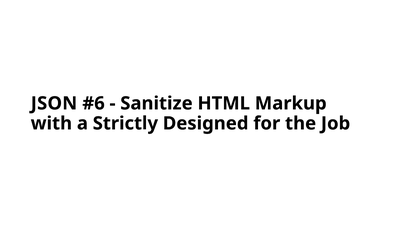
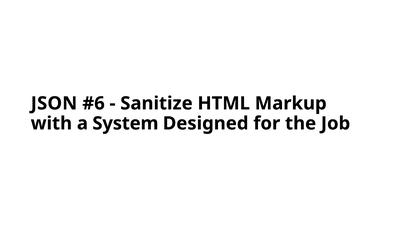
Strictly: Strictly -> System
